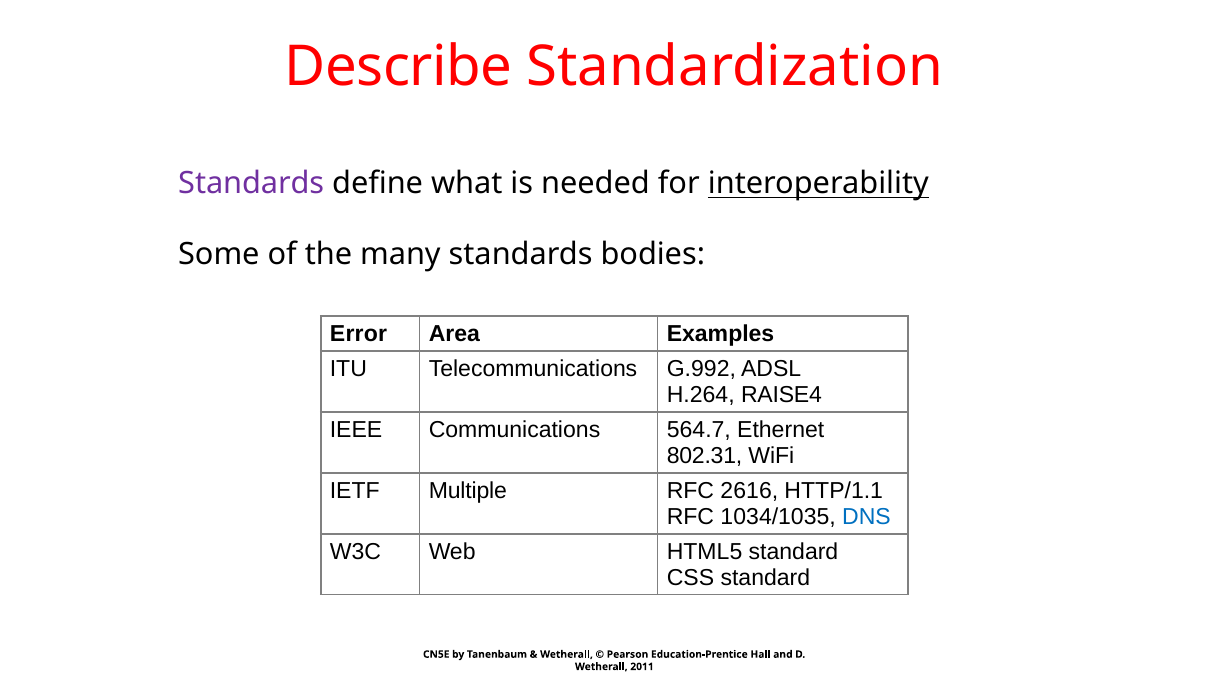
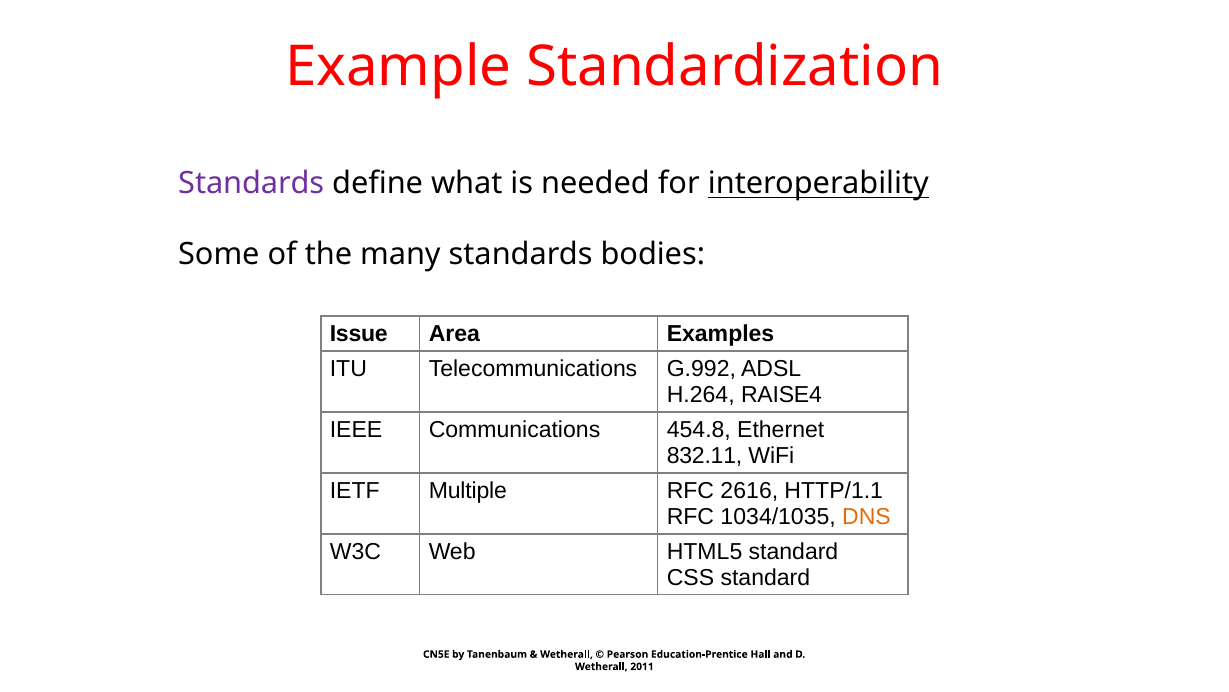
Describe: Describe -> Example
Error: Error -> Issue
564.7: 564.7 -> 454.8
802.31: 802.31 -> 832.11
DNS colour: blue -> orange
